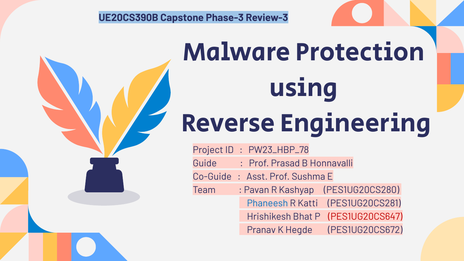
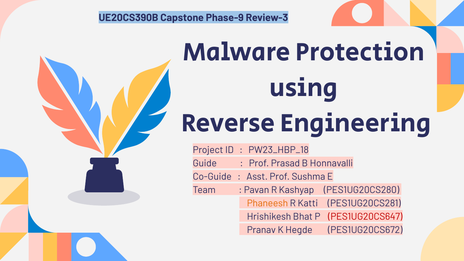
Phase-3: Phase-3 -> Phase-9
PW23_HBP_78: PW23_HBP_78 -> PW23_HBP_18
Phaneesh colour: blue -> orange
